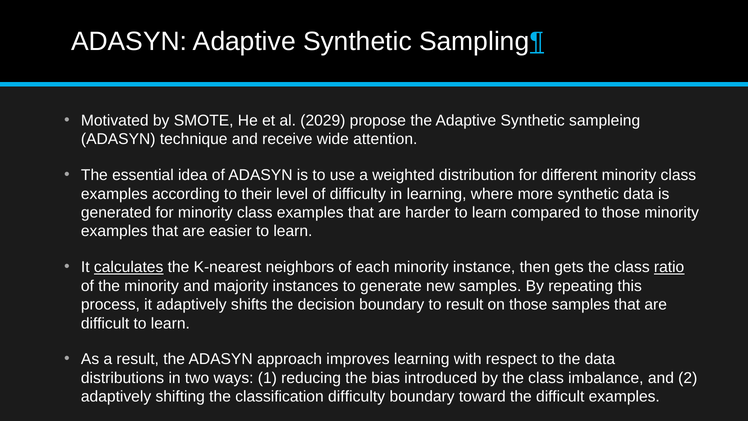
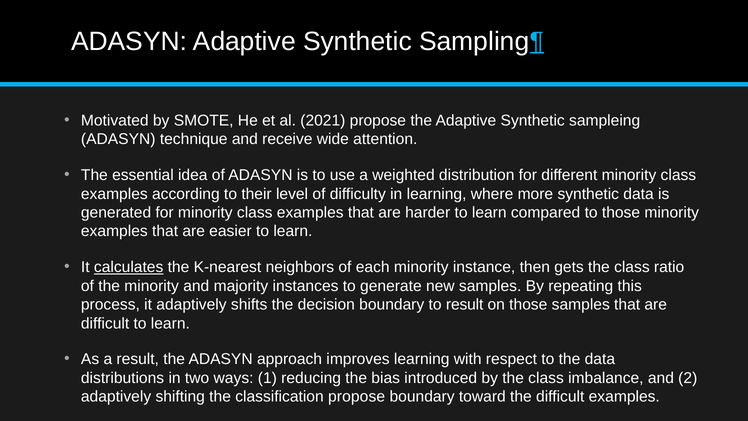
2029: 2029 -> 2021
ratio underline: present -> none
classification difficulty: difficulty -> propose
